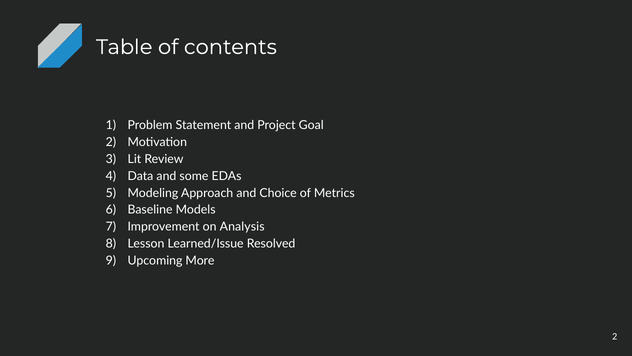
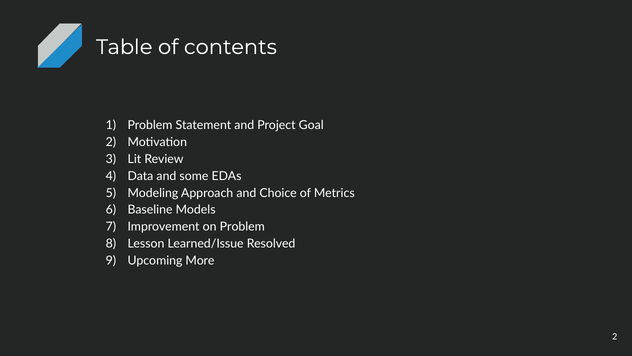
on Analysis: Analysis -> Problem
